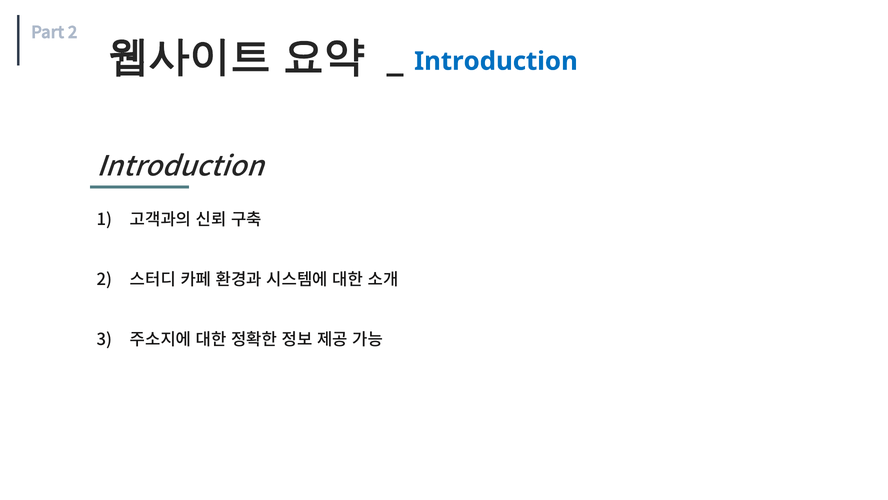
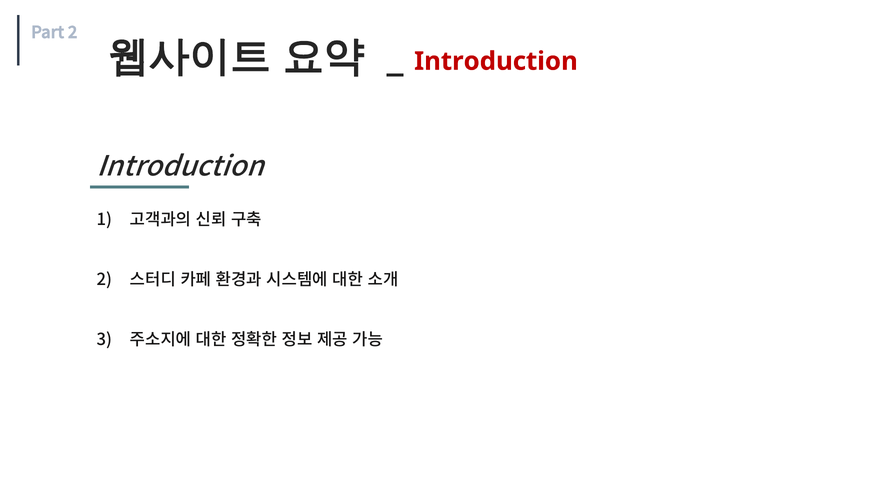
Introduction at (496, 61) colour: blue -> red
